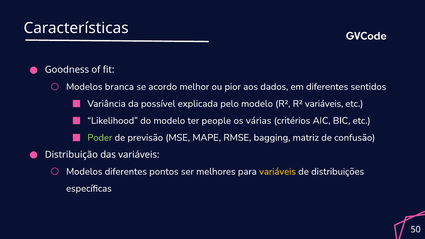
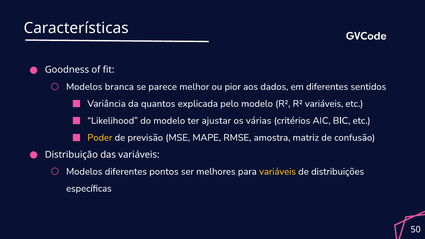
acordo: acordo -> parece
possível: possível -> quantos
people: people -> ajustar
Poder colour: light green -> yellow
bagging: bagging -> amostra
